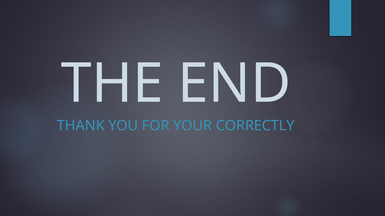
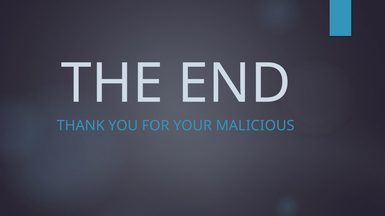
CORRECTLY: CORRECTLY -> MALICIOUS
